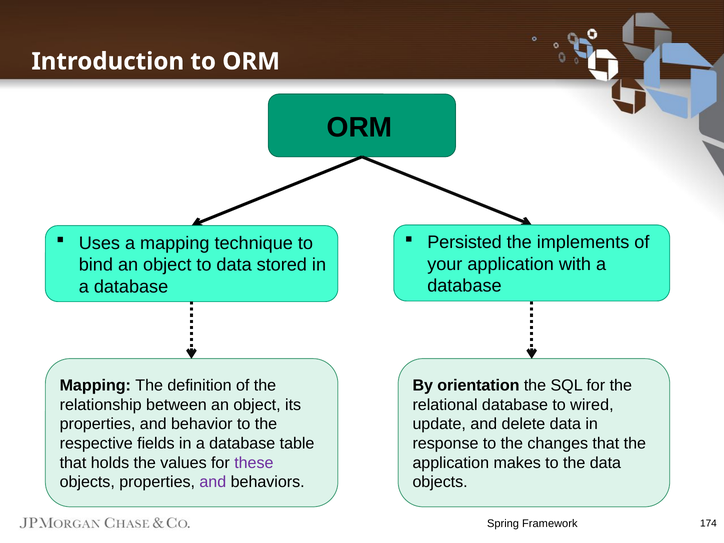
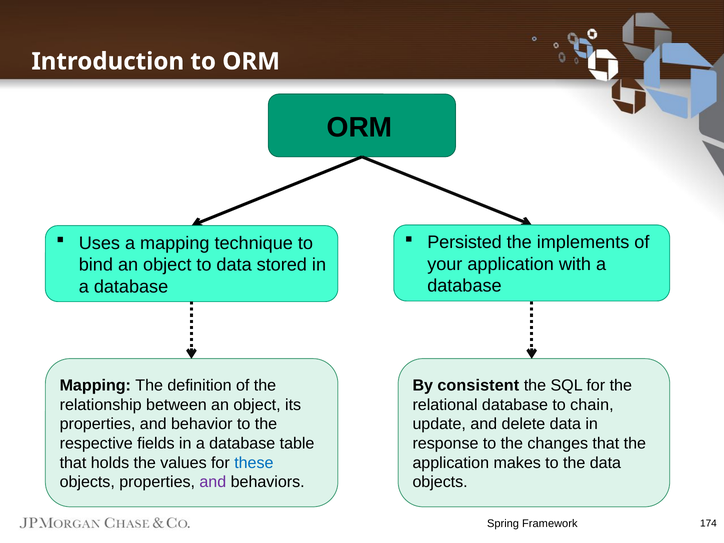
orientation: orientation -> consistent
wired: wired -> chain
these colour: purple -> blue
